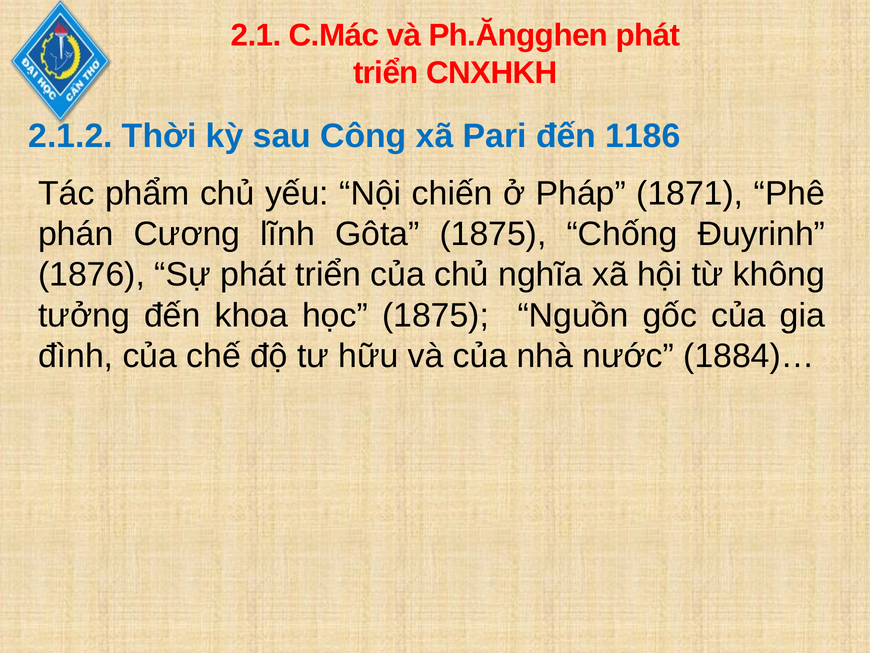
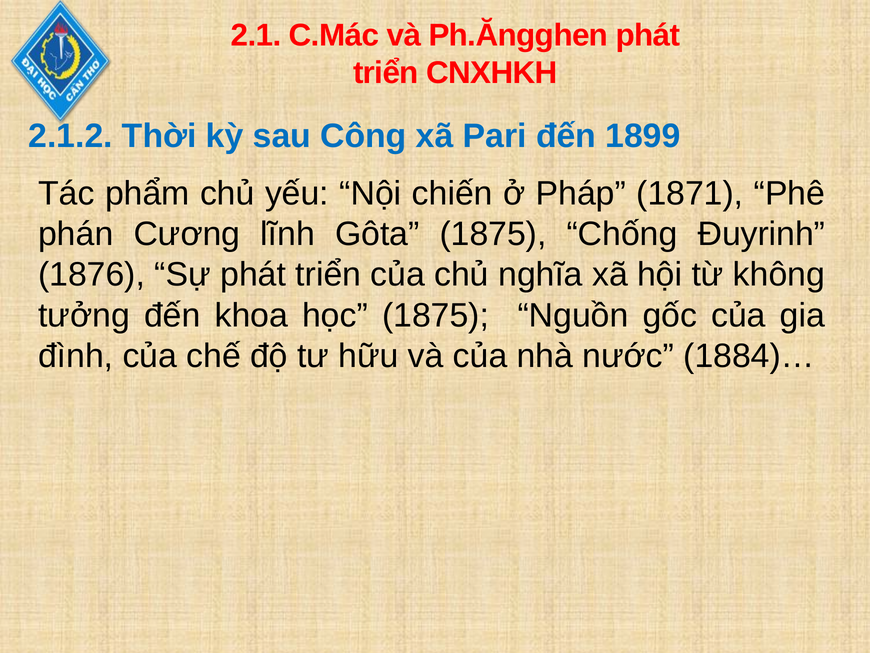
1186: 1186 -> 1899
